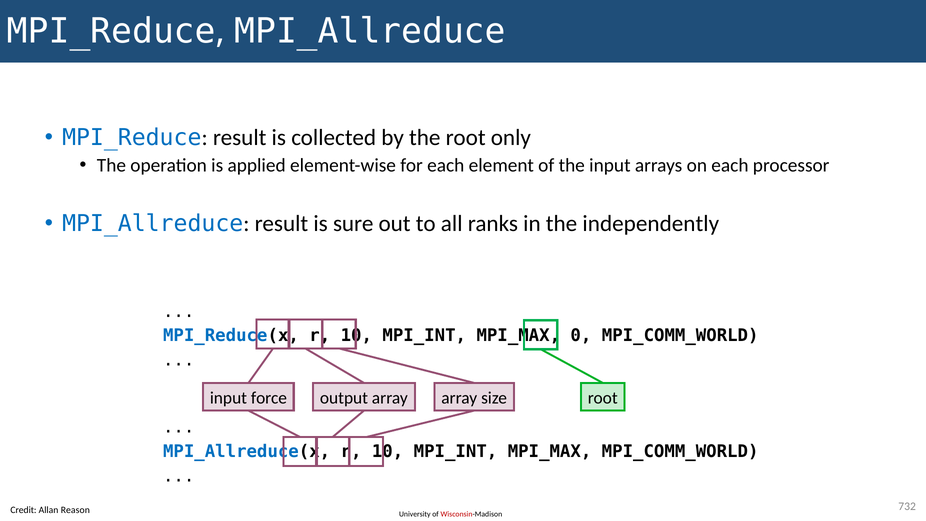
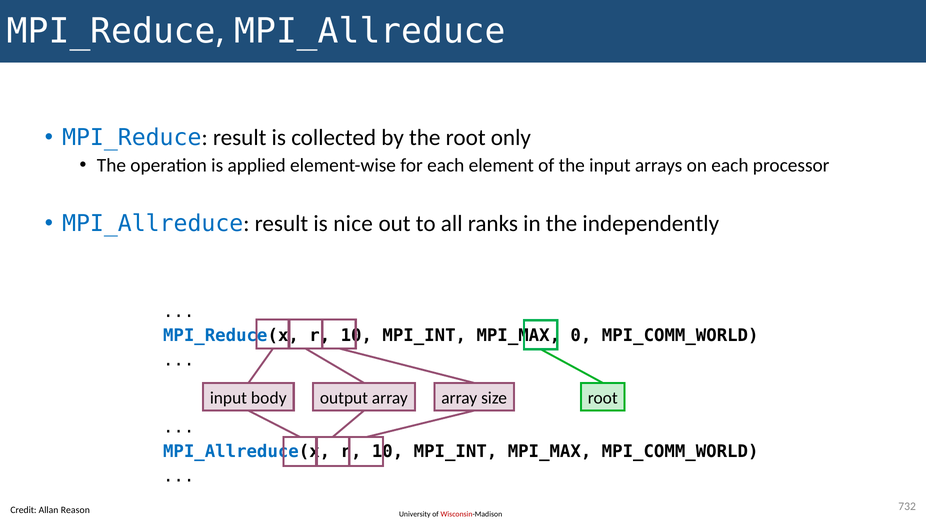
sure: sure -> nice
force: force -> body
